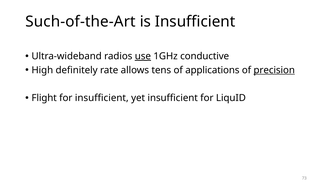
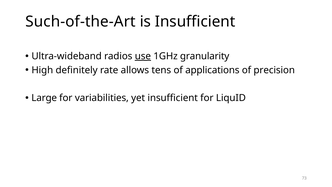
conductive: conductive -> granularity
precision underline: present -> none
Flight: Flight -> Large
for insufficient: insufficient -> variabilities
